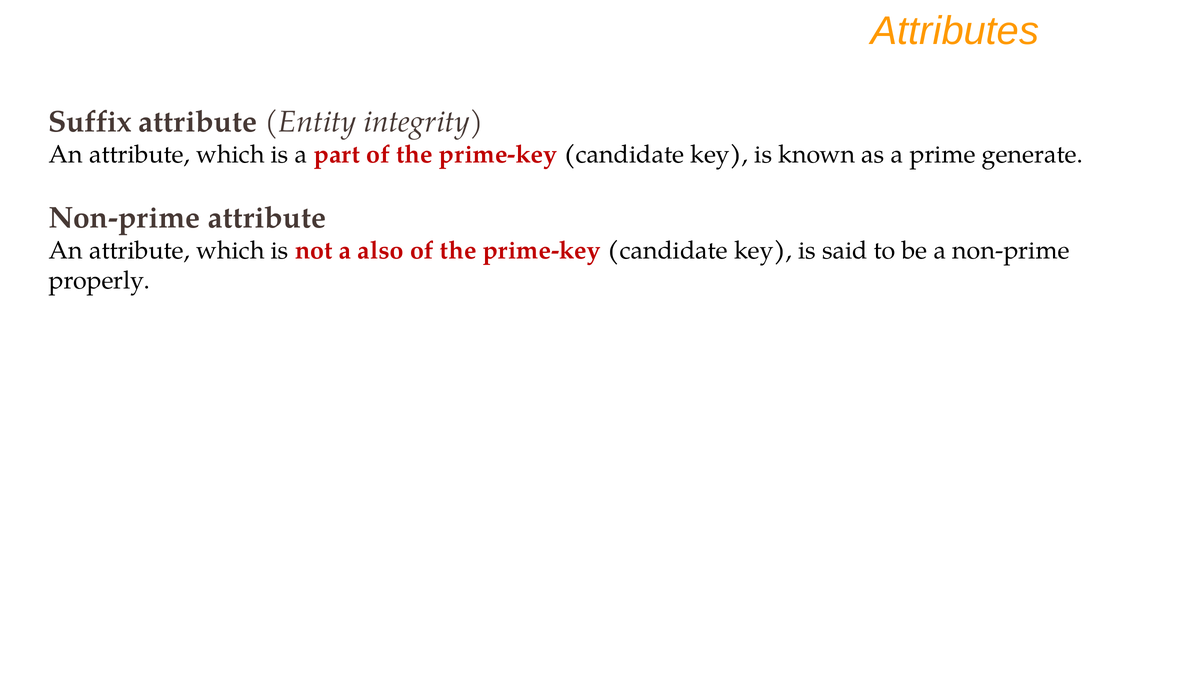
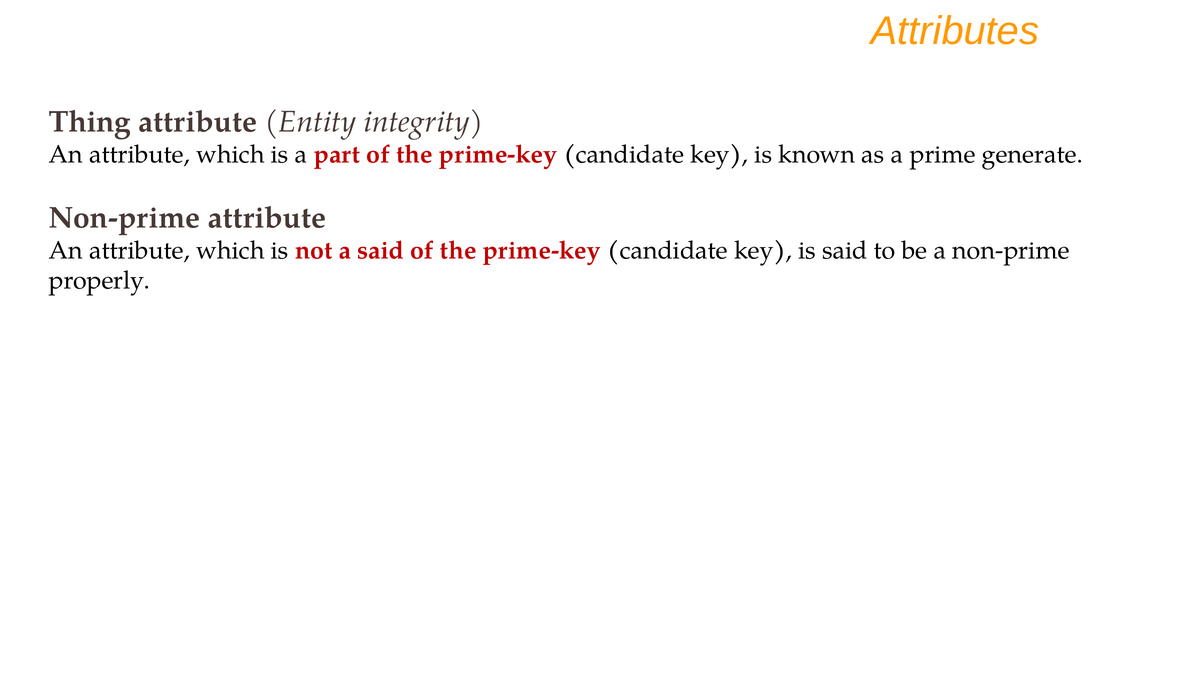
Suffix: Suffix -> Thing
a also: also -> said
